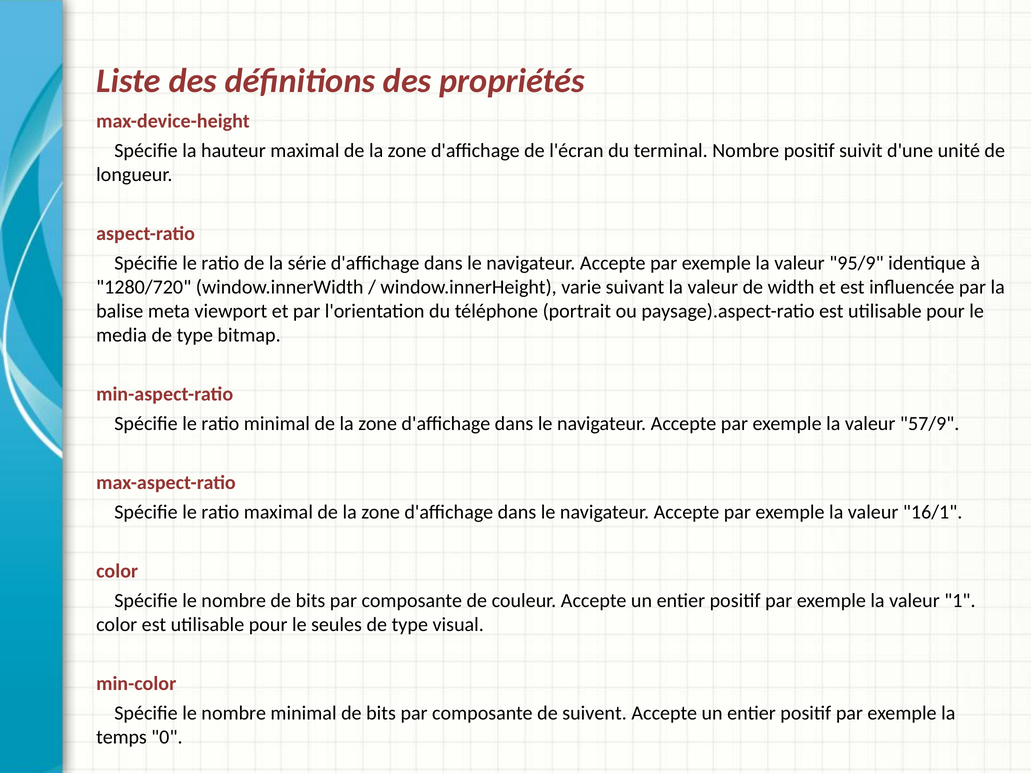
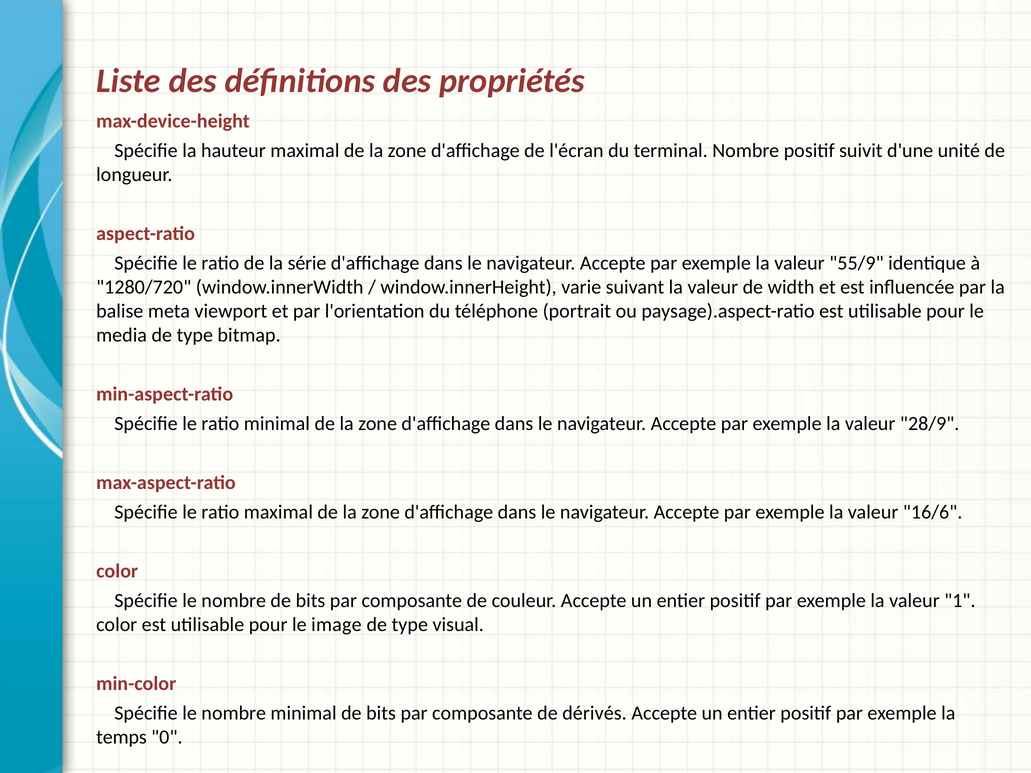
95/9: 95/9 -> 55/9
57/9: 57/9 -> 28/9
16/1: 16/1 -> 16/6
seules: seules -> image
suivent: suivent -> dérivés
